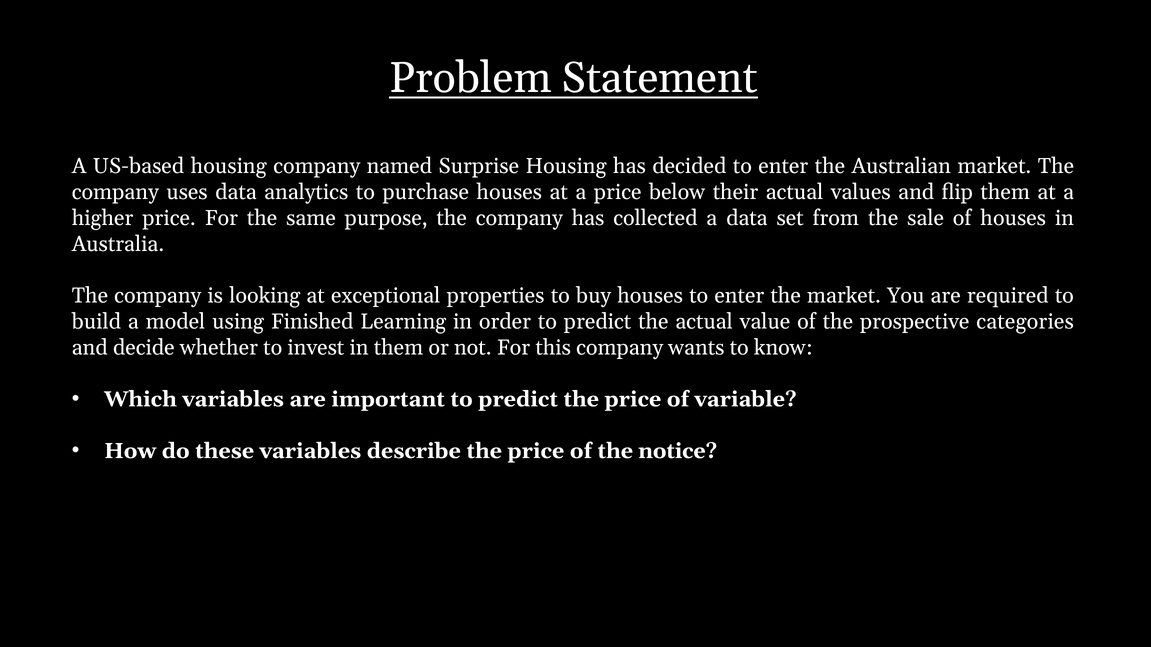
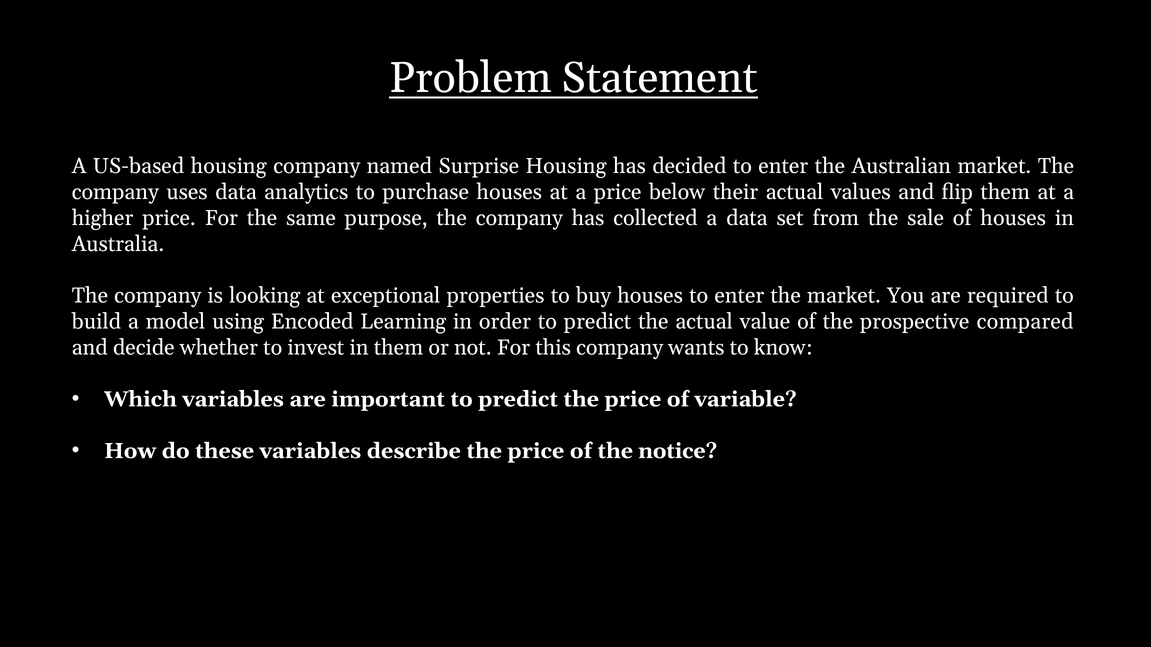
Finished: Finished -> Encoded
categories: categories -> compared
